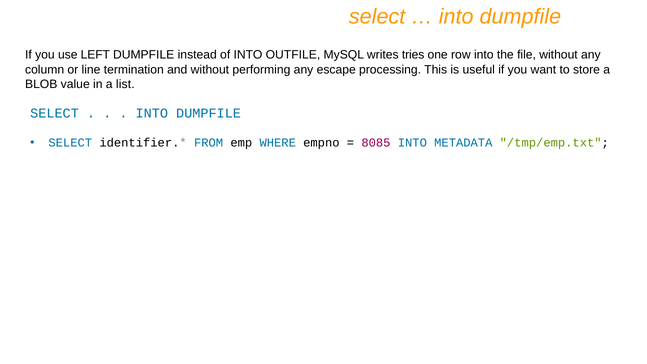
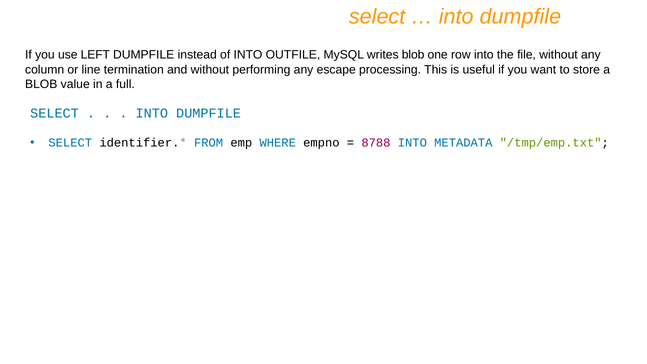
writes tries: tries -> blob
list: list -> full
8085: 8085 -> 8788
